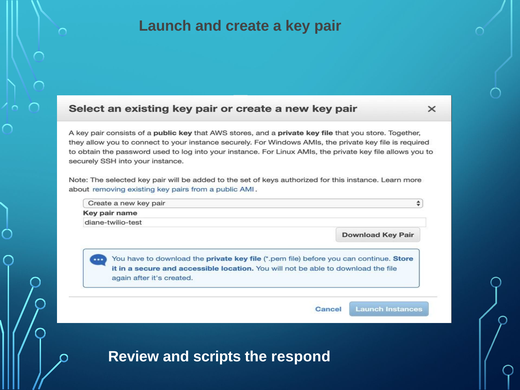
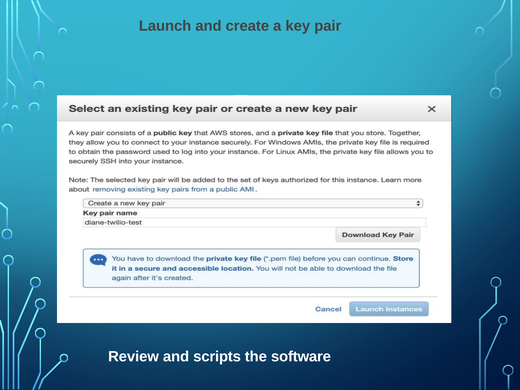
respond: respond -> software
